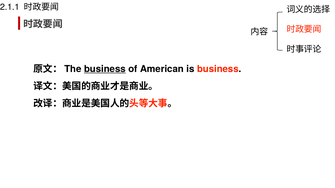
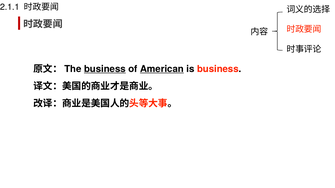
American underline: none -> present
